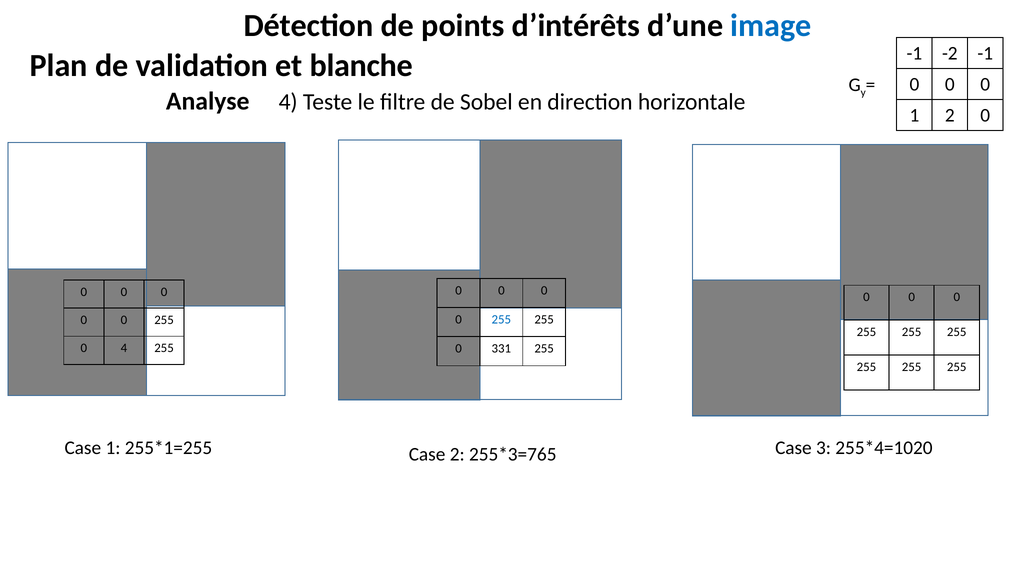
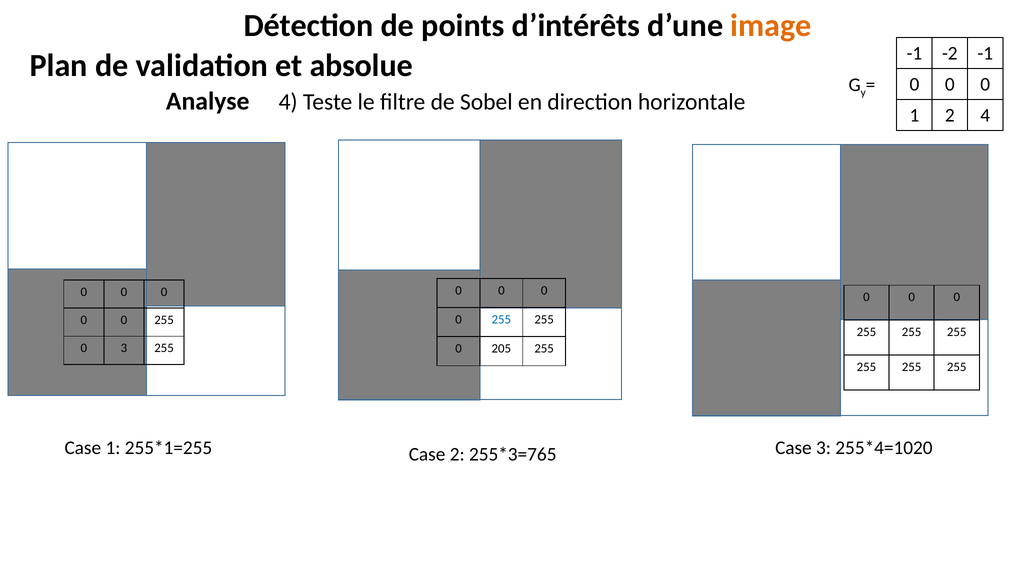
image colour: blue -> orange
blanche: blanche -> absolue
2 0: 0 -> 4
0 4: 4 -> 3
331: 331 -> 205
